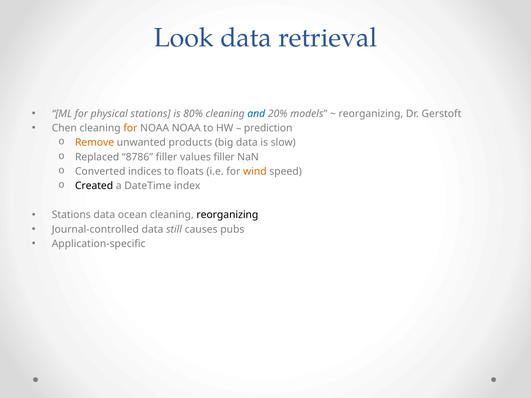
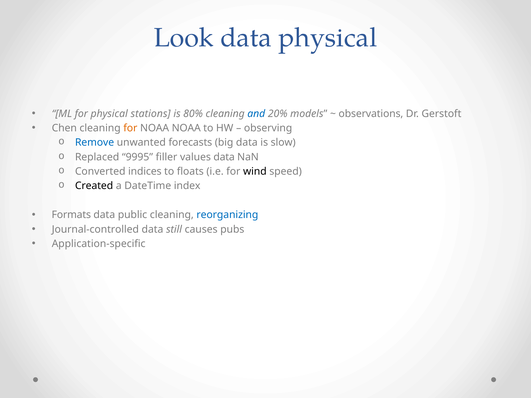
data retrieval: retrieval -> physical
reorganizing at (371, 114): reorganizing -> observations
prediction: prediction -> observing
Remove colour: orange -> blue
products: products -> forecasts
8786: 8786 -> 9995
values filler: filler -> data
wind colour: orange -> black
Stations at (71, 215): Stations -> Formats
ocean: ocean -> public
reorganizing at (227, 215) colour: black -> blue
